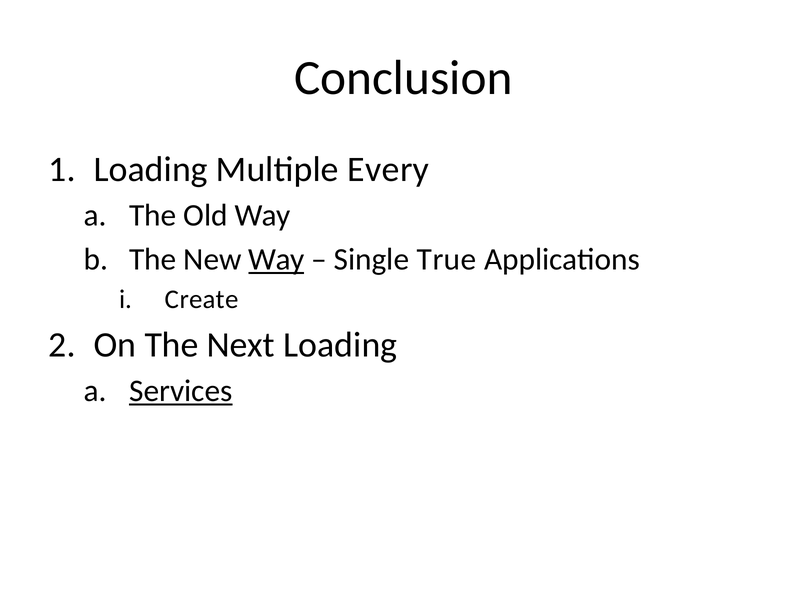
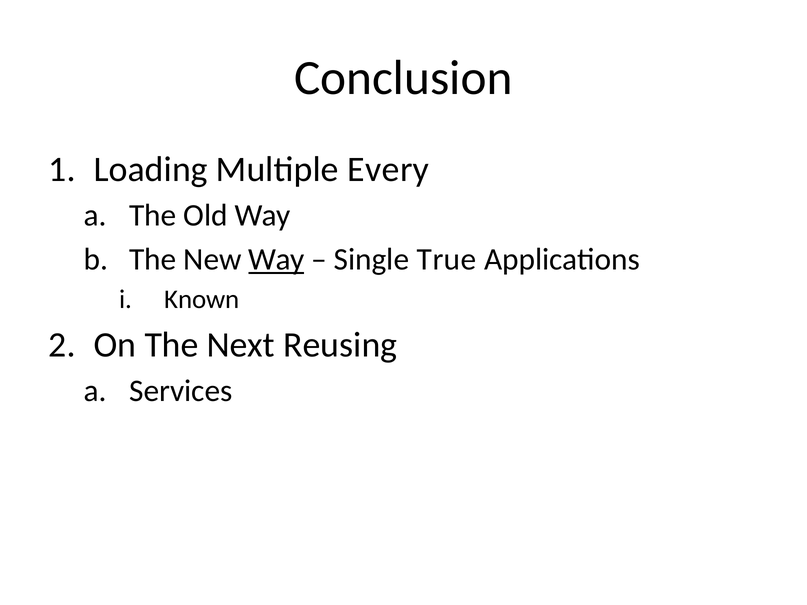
Create: Create -> Known
Next Loading: Loading -> Reusing
Services underline: present -> none
